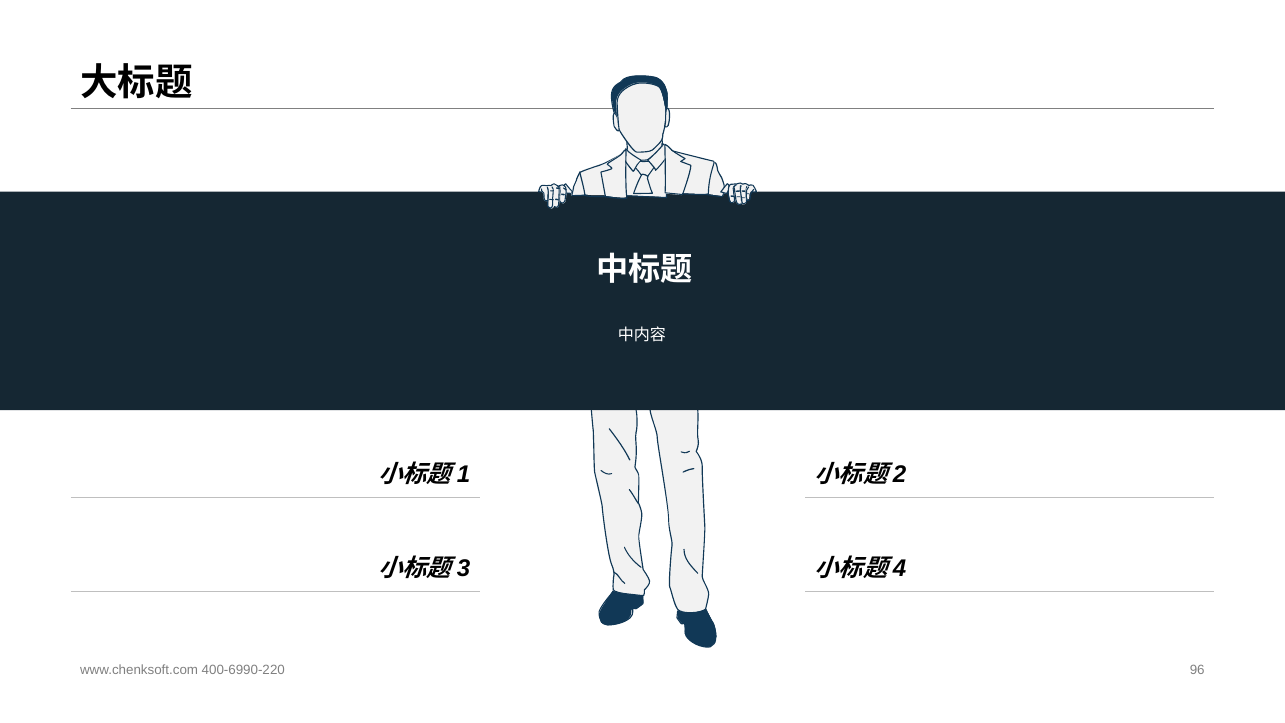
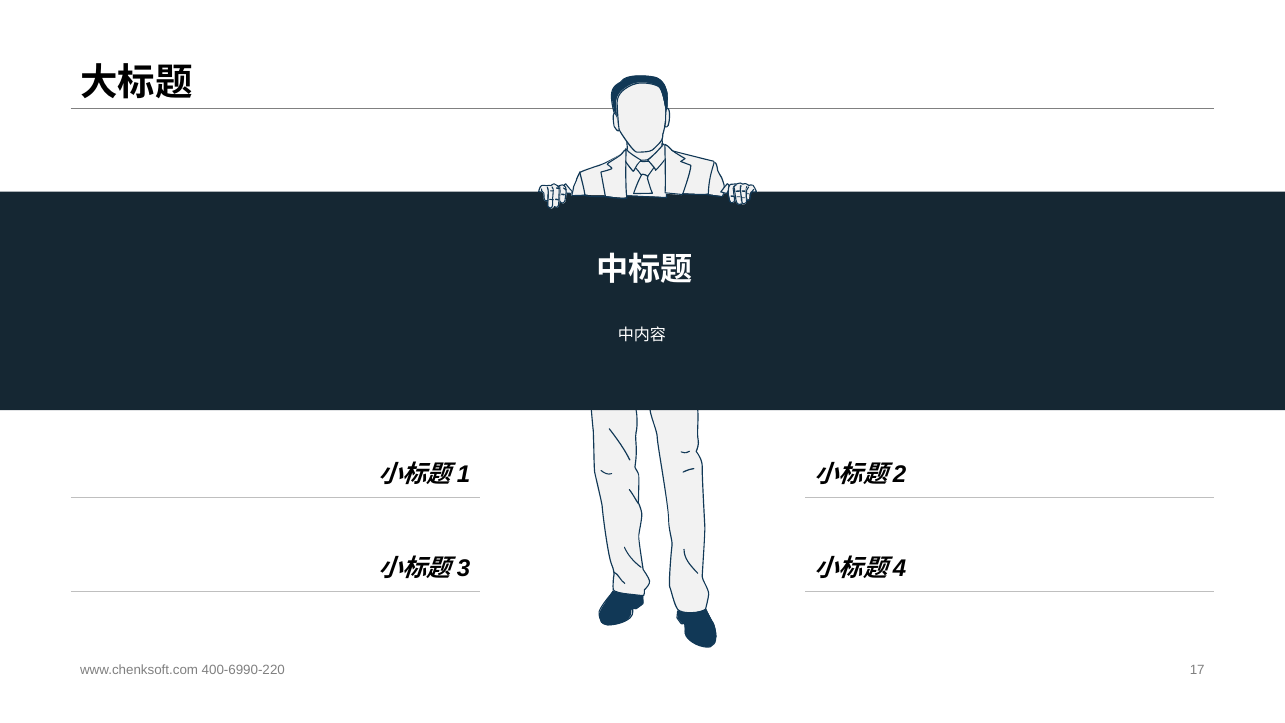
96: 96 -> 17
